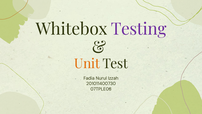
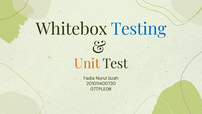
Testing colour: purple -> blue
